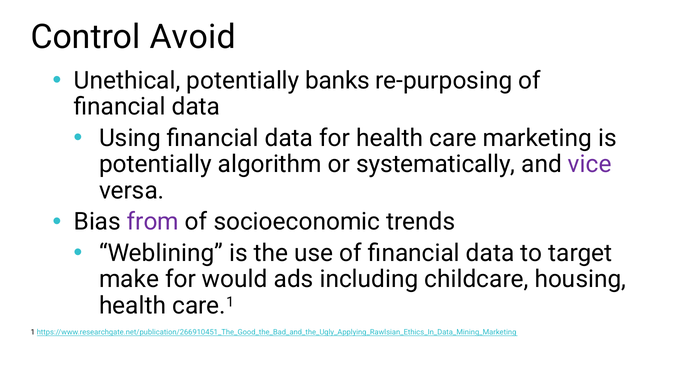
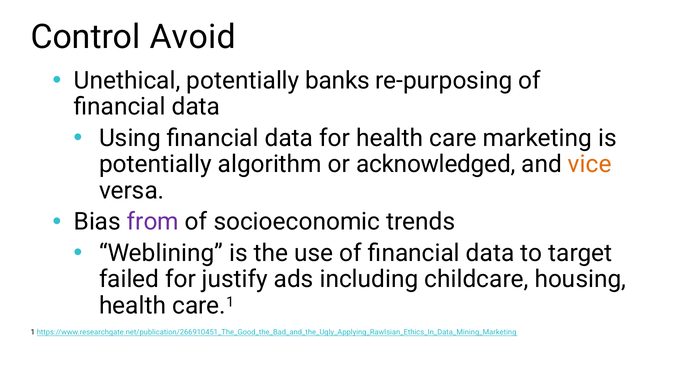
systematically: systematically -> acknowledged
vice colour: purple -> orange
make: make -> failed
would: would -> justify
